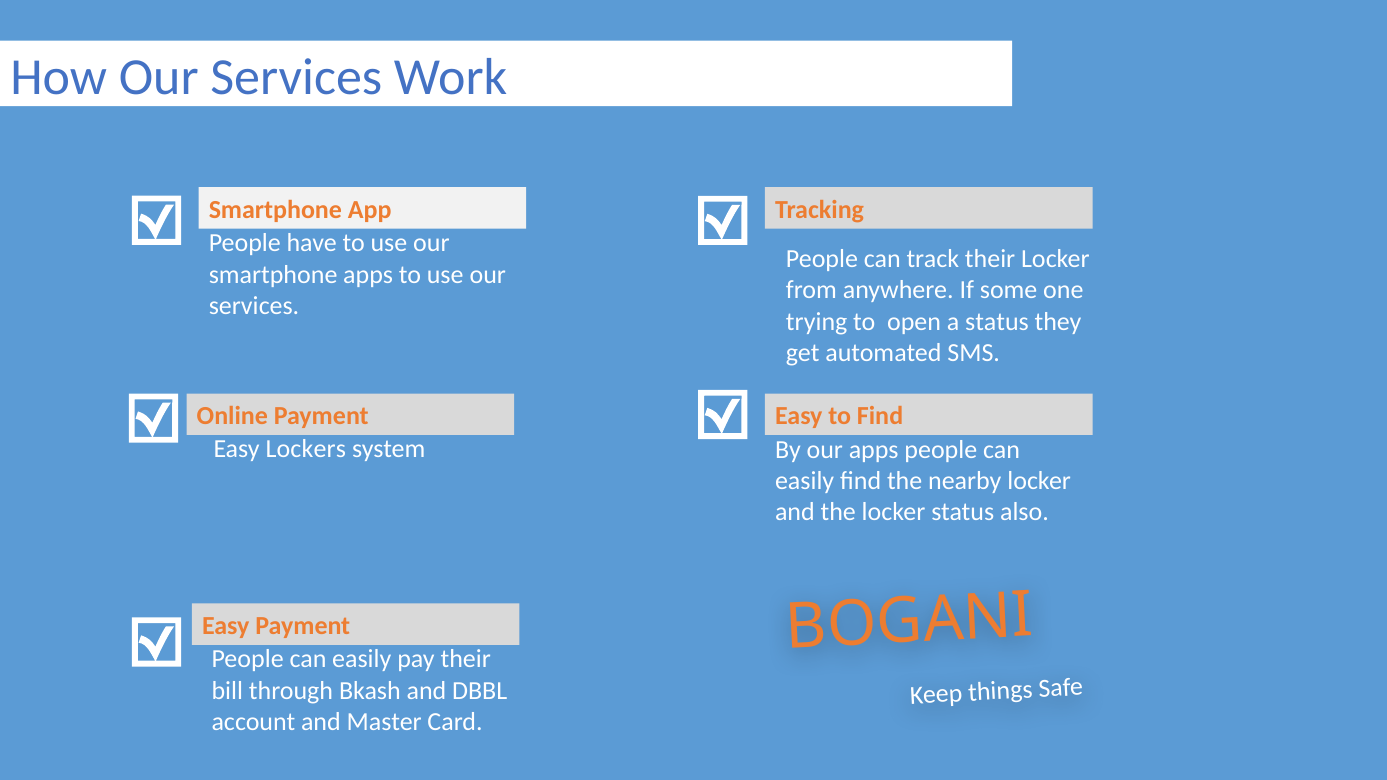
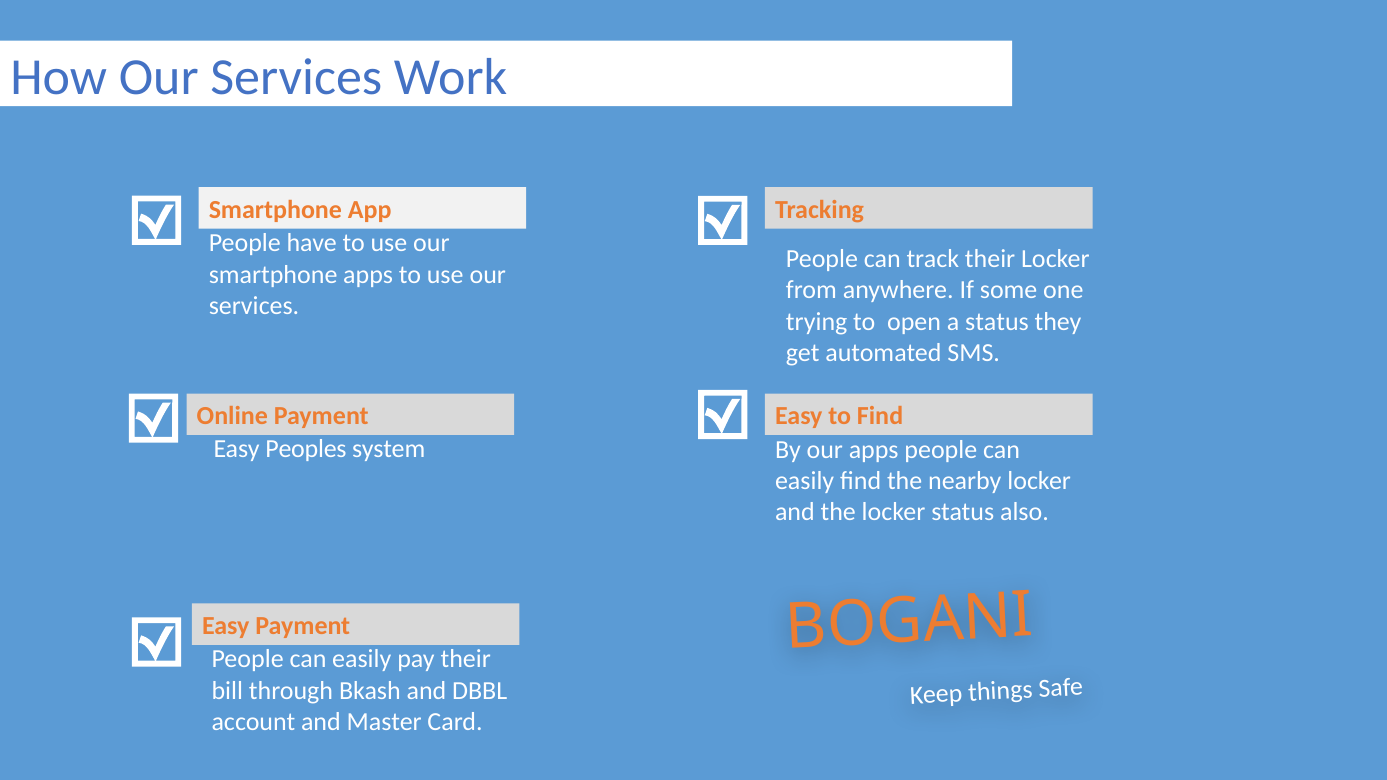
Lockers: Lockers -> Peoples
